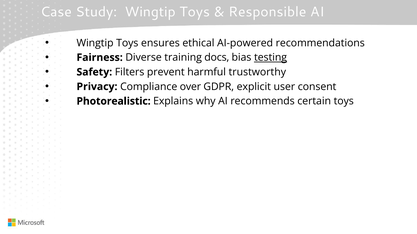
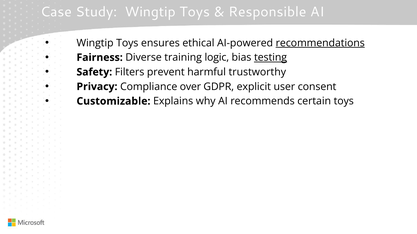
recommendations underline: none -> present
docs: docs -> logic
Photorealistic: Photorealistic -> Customizable
